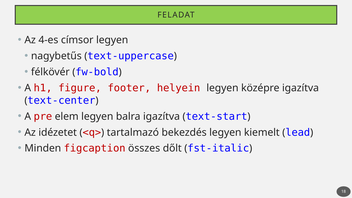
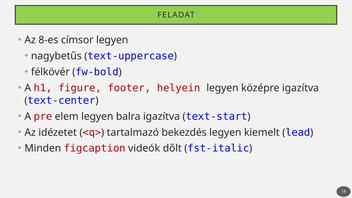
4-es: 4-es -> 8-es
összes: összes -> videók
